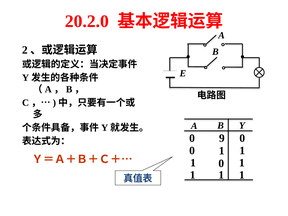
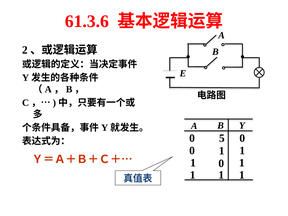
20.2.0: 20.2.0 -> 61.3.6
9: 9 -> 5
